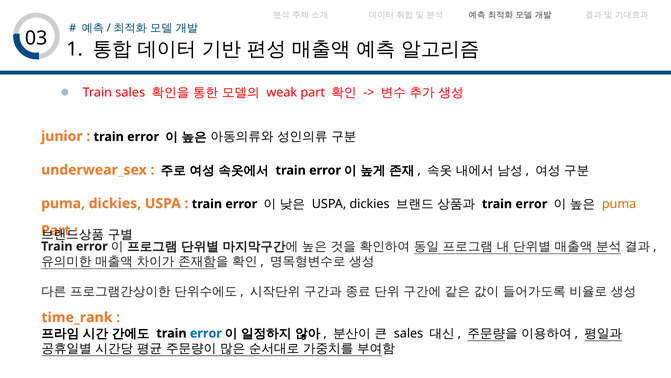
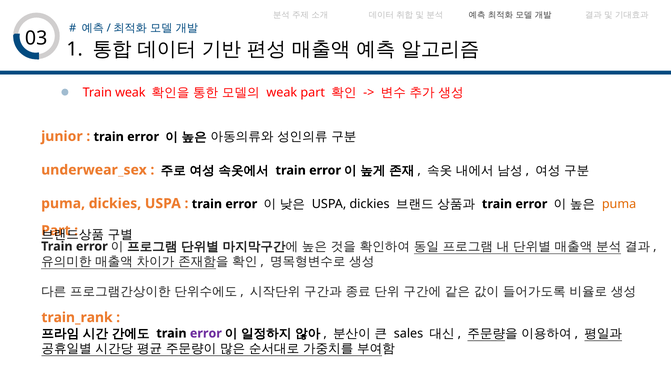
Train sales: sales -> weak
time_rank: time_rank -> train_rank
error at (206, 333) colour: blue -> purple
